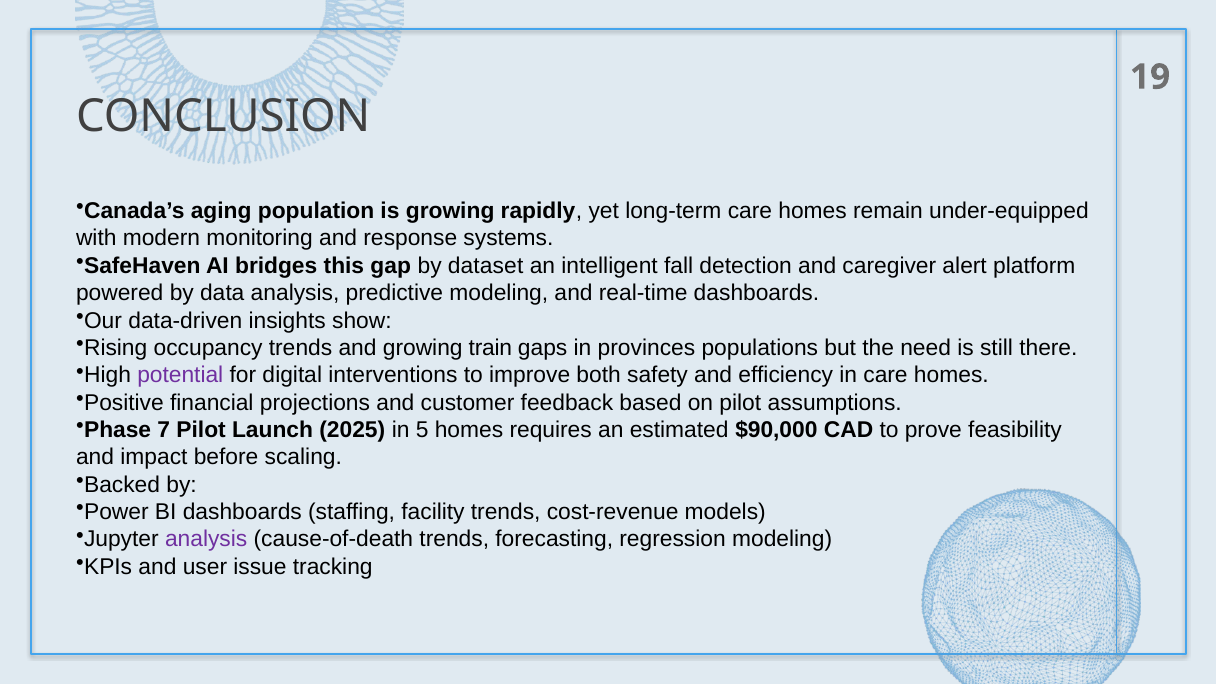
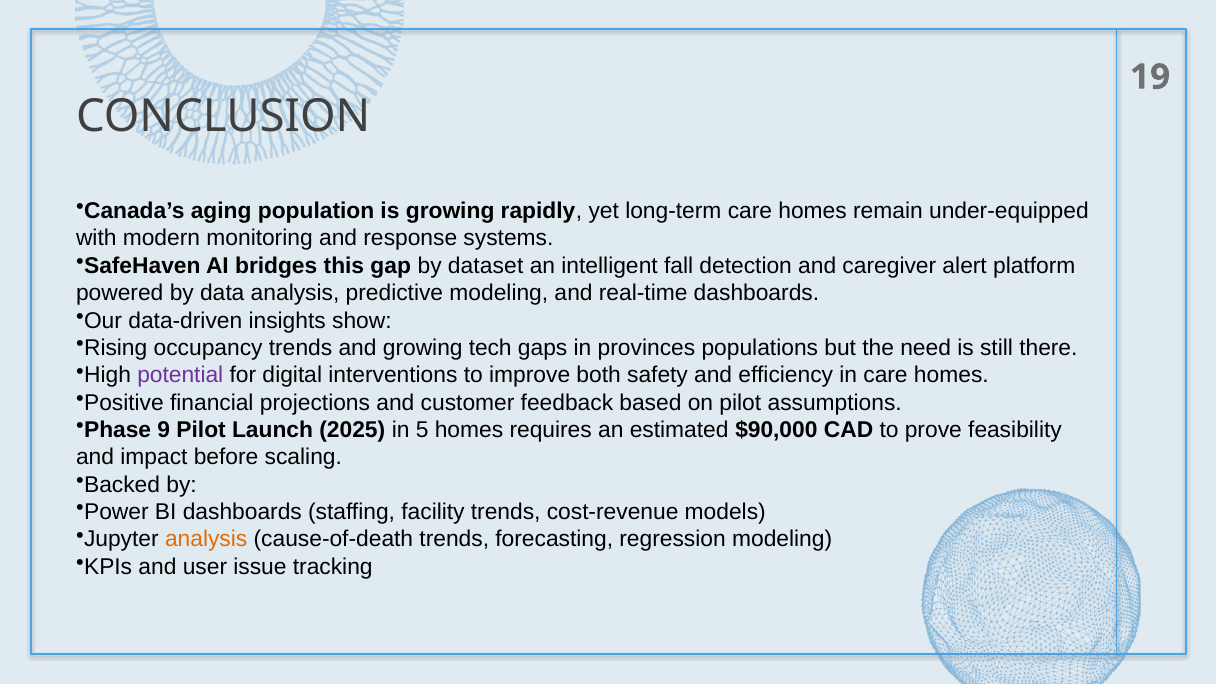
train: train -> tech
7: 7 -> 9
analysis at (206, 539) colour: purple -> orange
